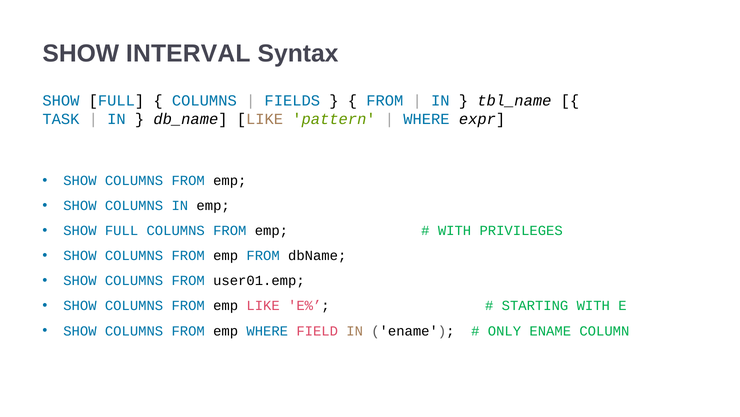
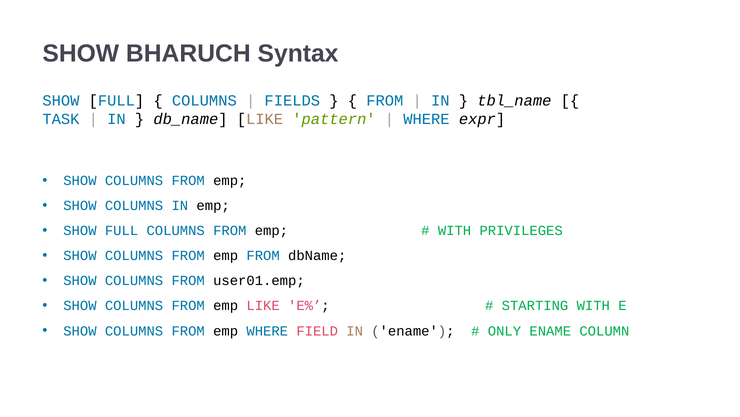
INTERVAL: INTERVAL -> BHARUCH
